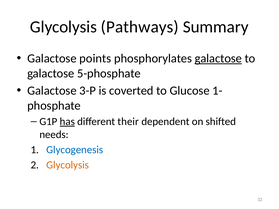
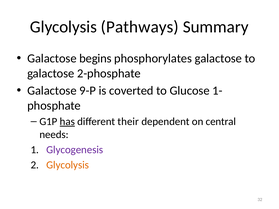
points: points -> begins
galactose at (218, 59) underline: present -> none
5-phosphate: 5-phosphate -> 2-phosphate
3-P: 3-P -> 9-P
shifted: shifted -> central
Glycogenesis colour: blue -> purple
